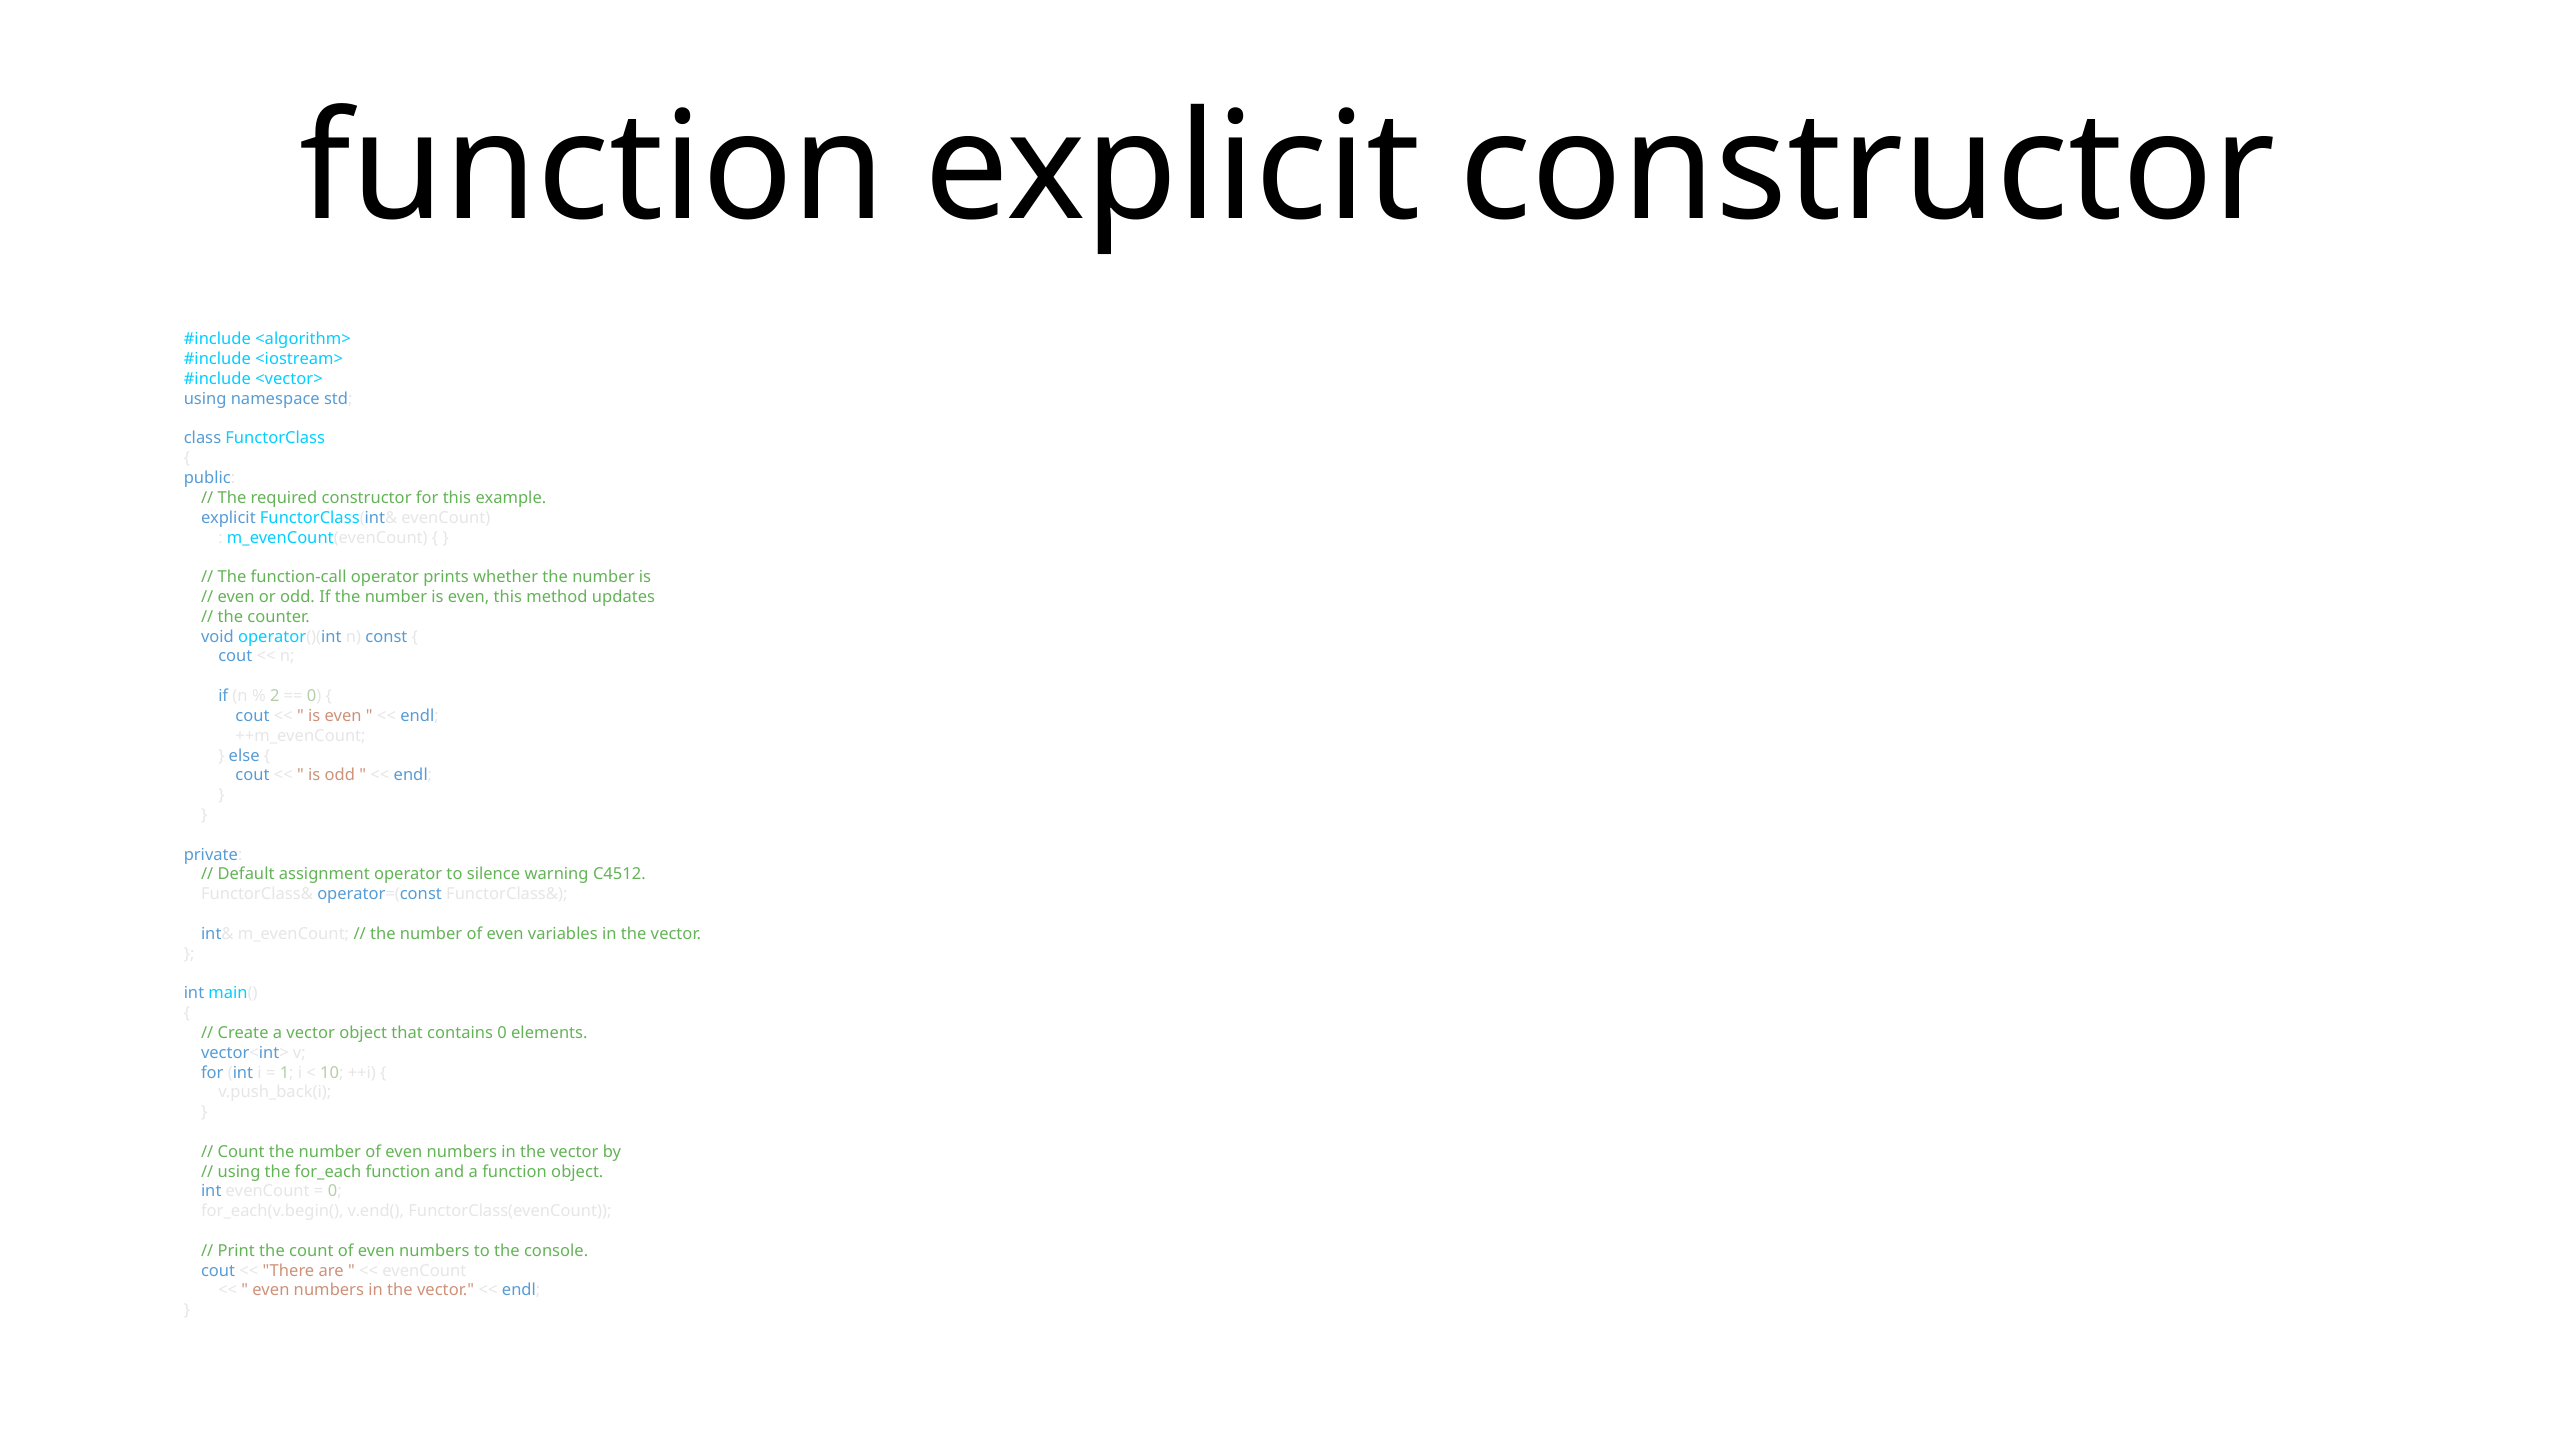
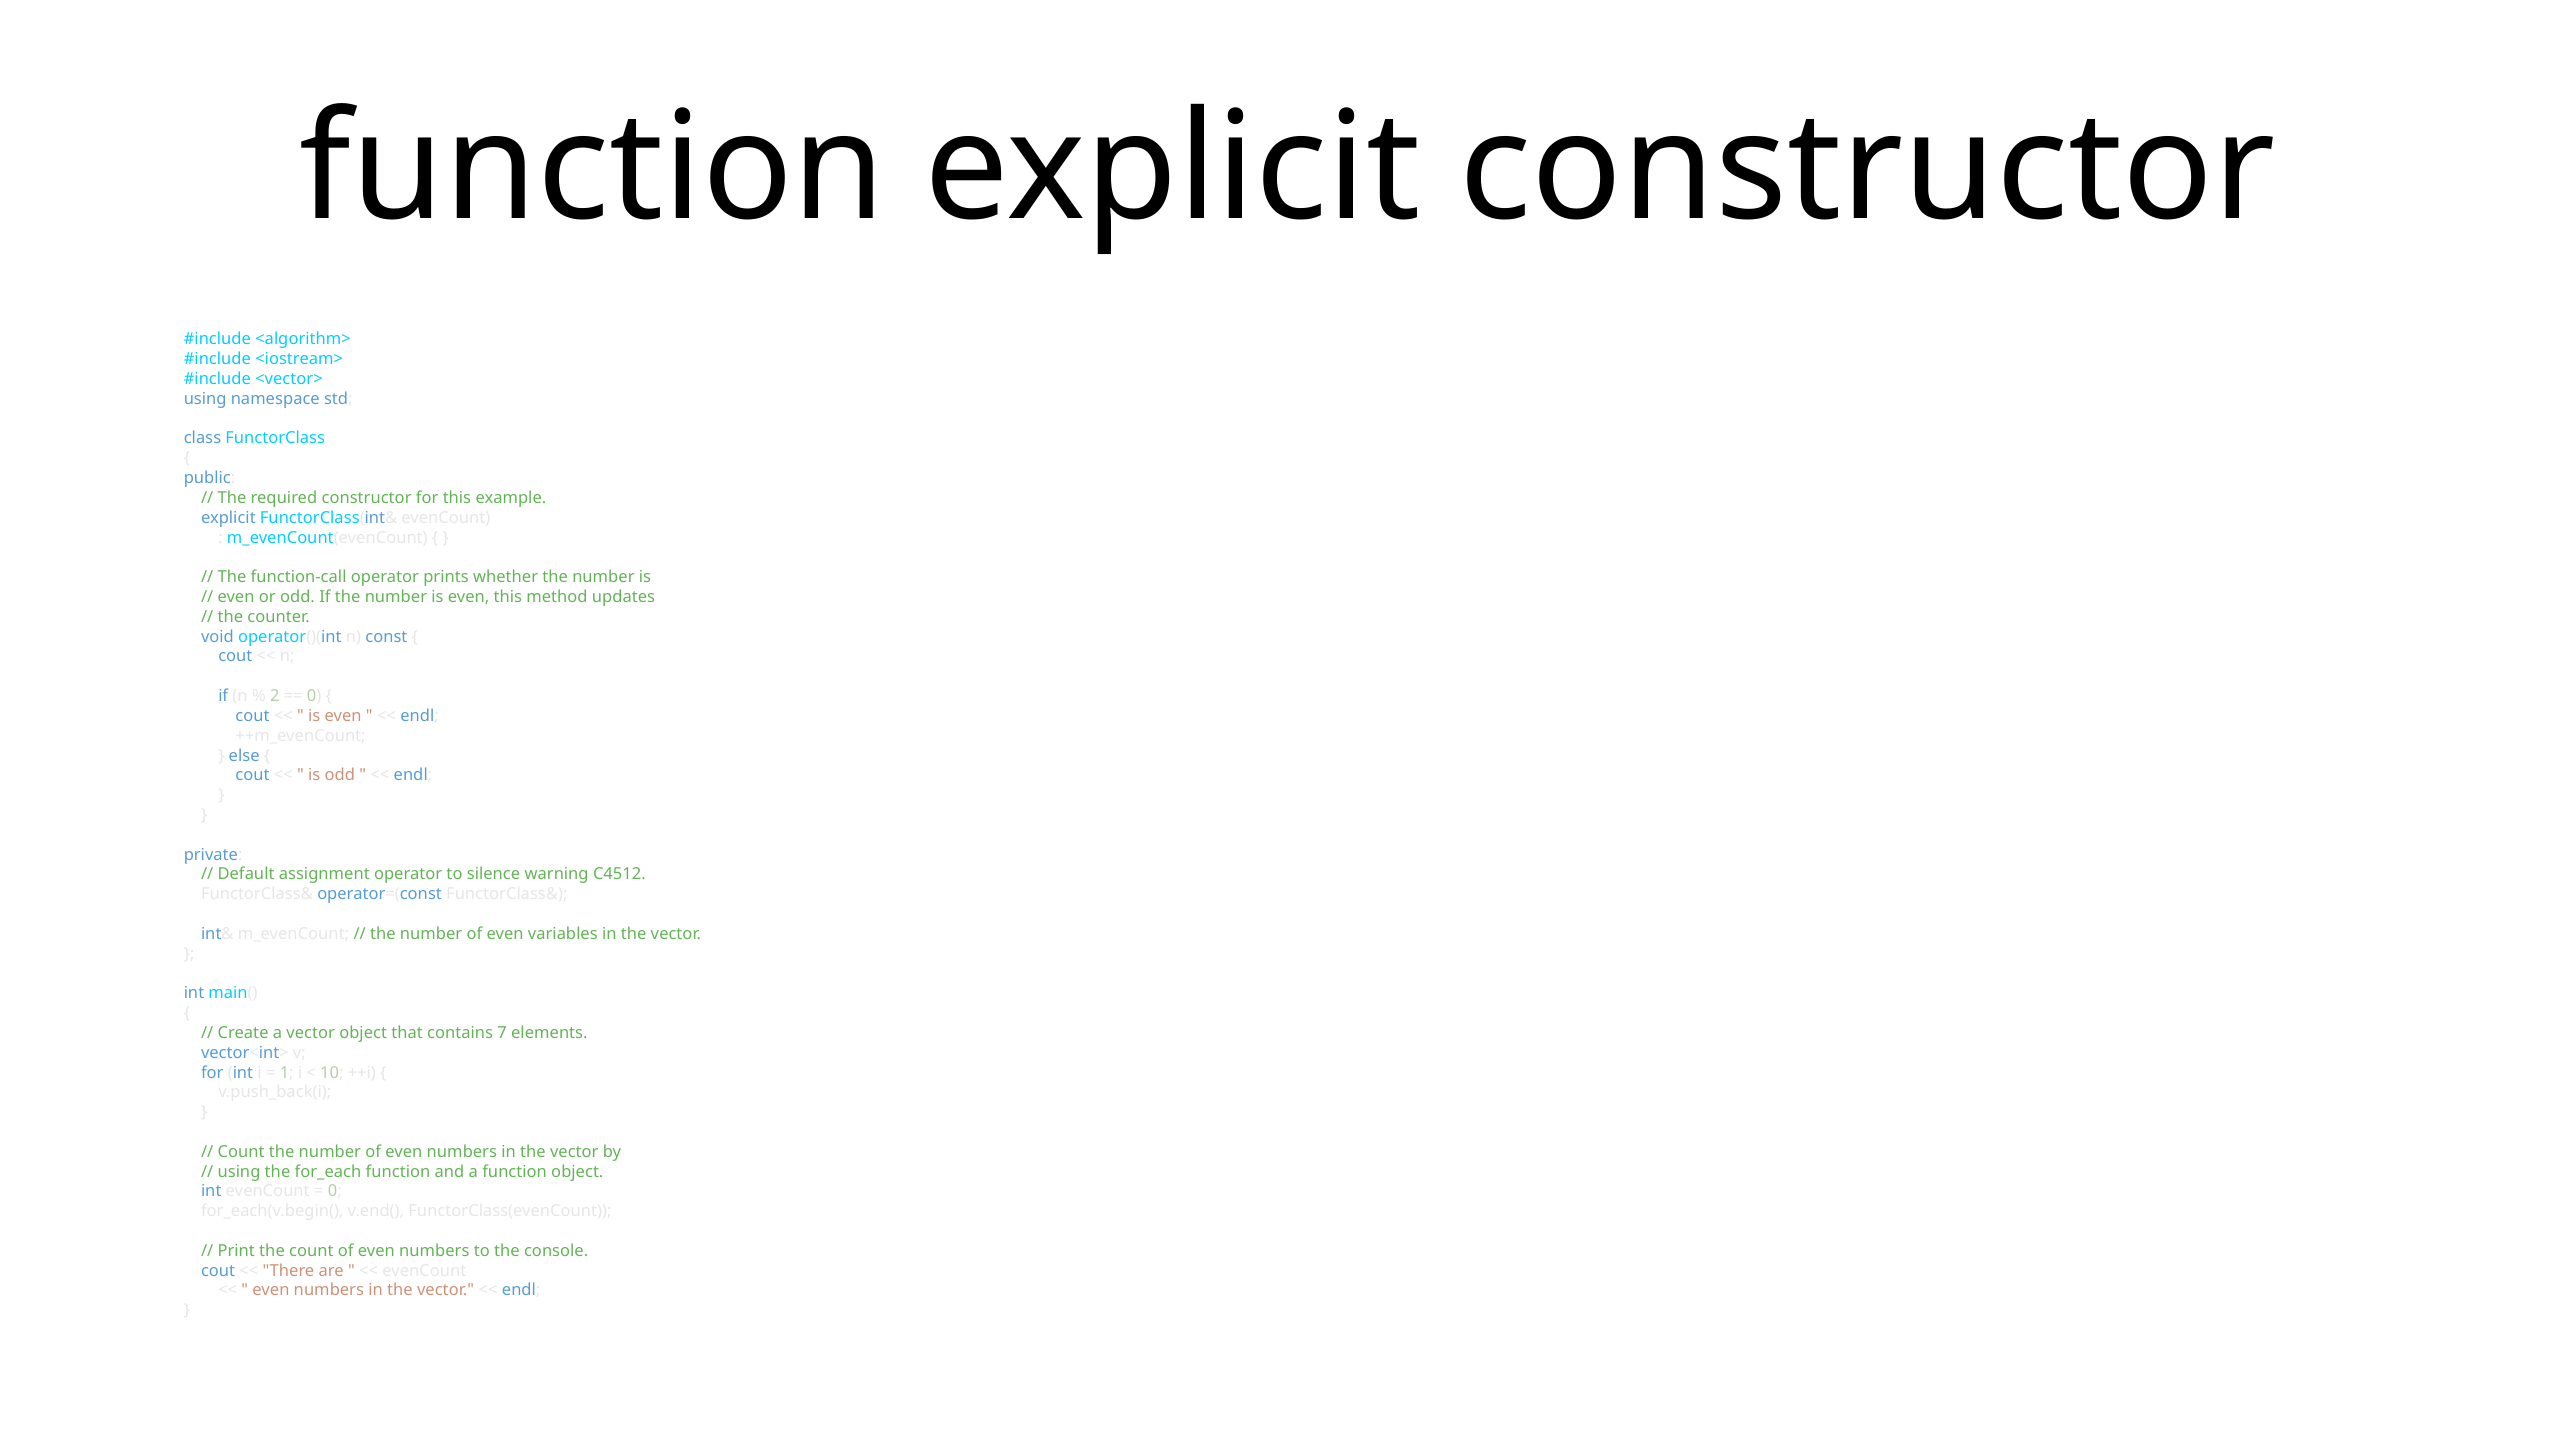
contains 0: 0 -> 7
